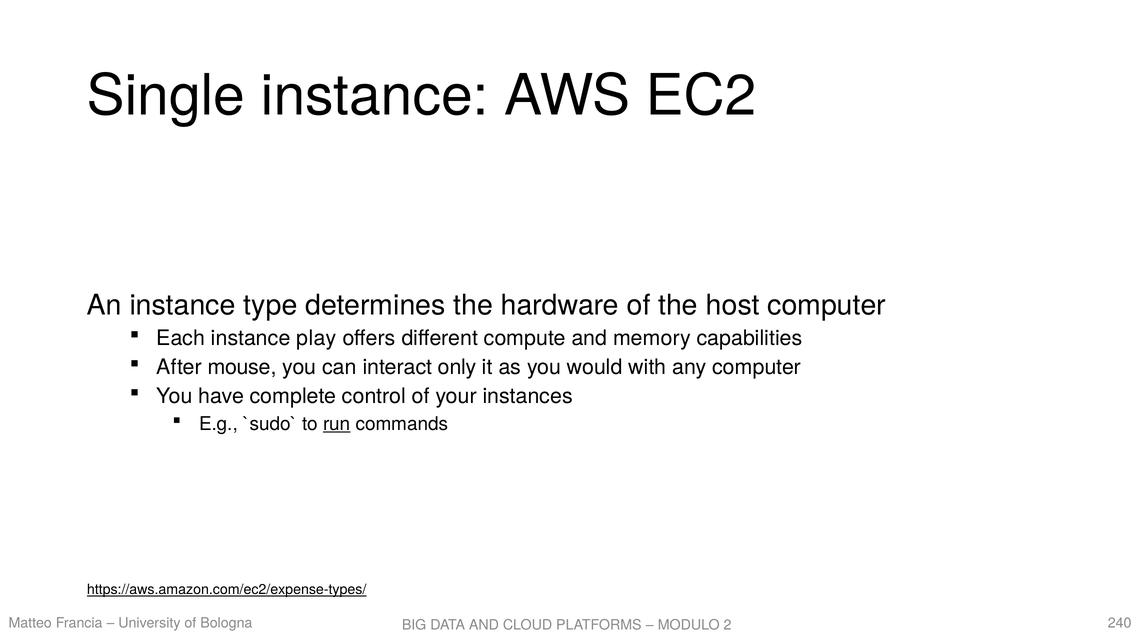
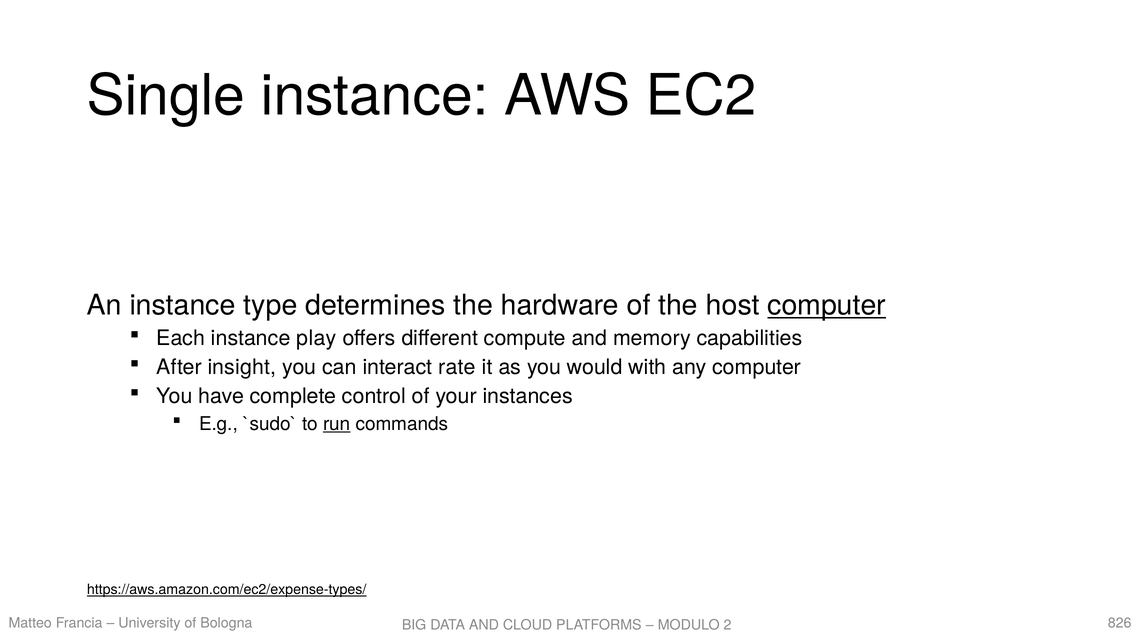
computer at (827, 306) underline: none -> present
mouse: mouse -> insight
only: only -> rate
240: 240 -> 826
